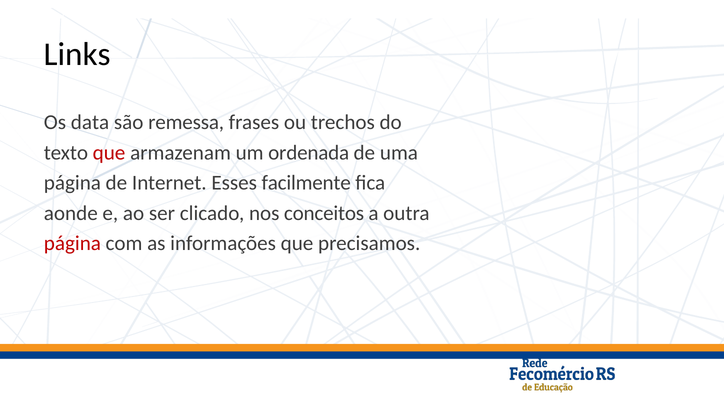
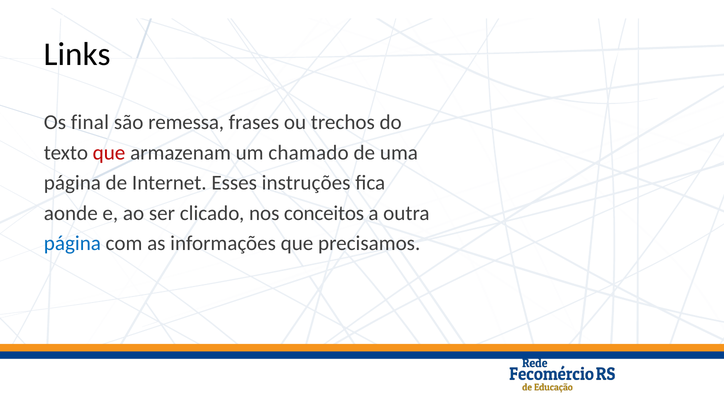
data: data -> final
ordenada: ordenada -> chamado
facilmente: facilmente -> instruções
página at (72, 244) colour: red -> blue
